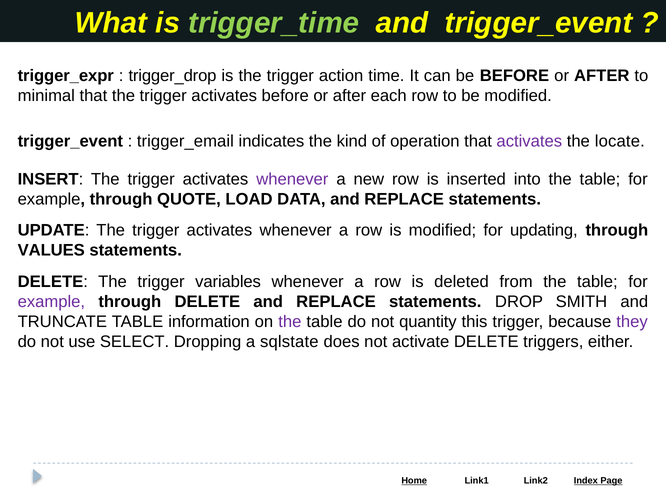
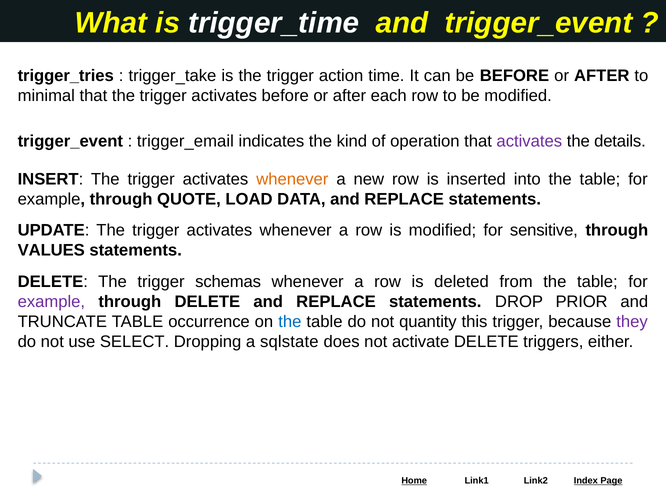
trigger_time colour: light green -> white
trigger_expr: trigger_expr -> trigger_tries
trigger_drop: trigger_drop -> trigger_take
locate: locate -> details
whenever at (292, 179) colour: purple -> orange
updating: updating -> sensitive
variables: variables -> schemas
SMITH: SMITH -> PRIOR
information: information -> occurrence
the at (290, 321) colour: purple -> blue
